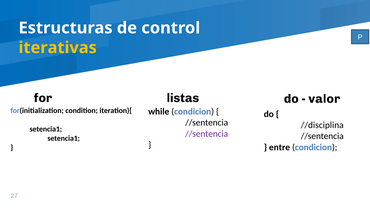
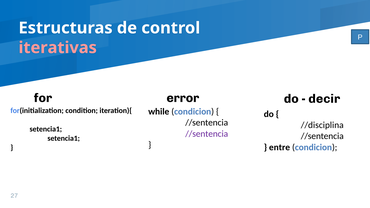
iterativas colour: yellow -> pink
listas: listas -> error
valor: valor -> decir
